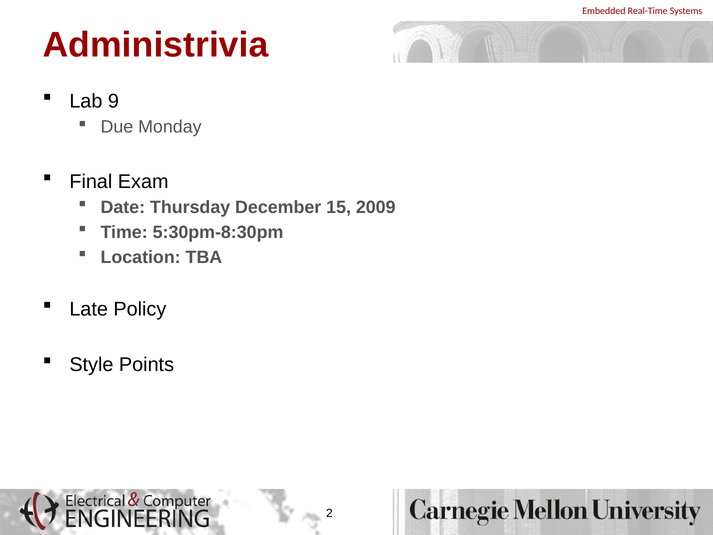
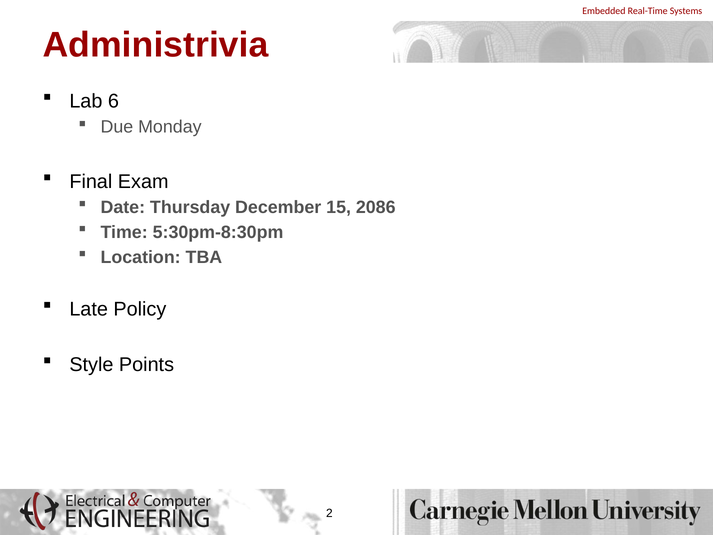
9: 9 -> 6
2009: 2009 -> 2086
